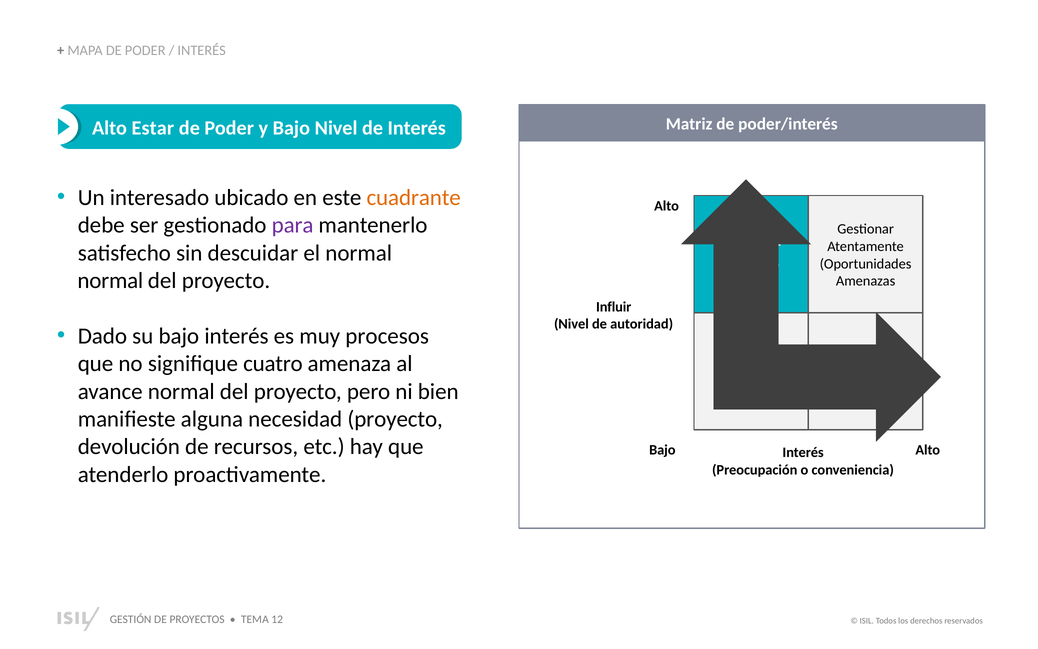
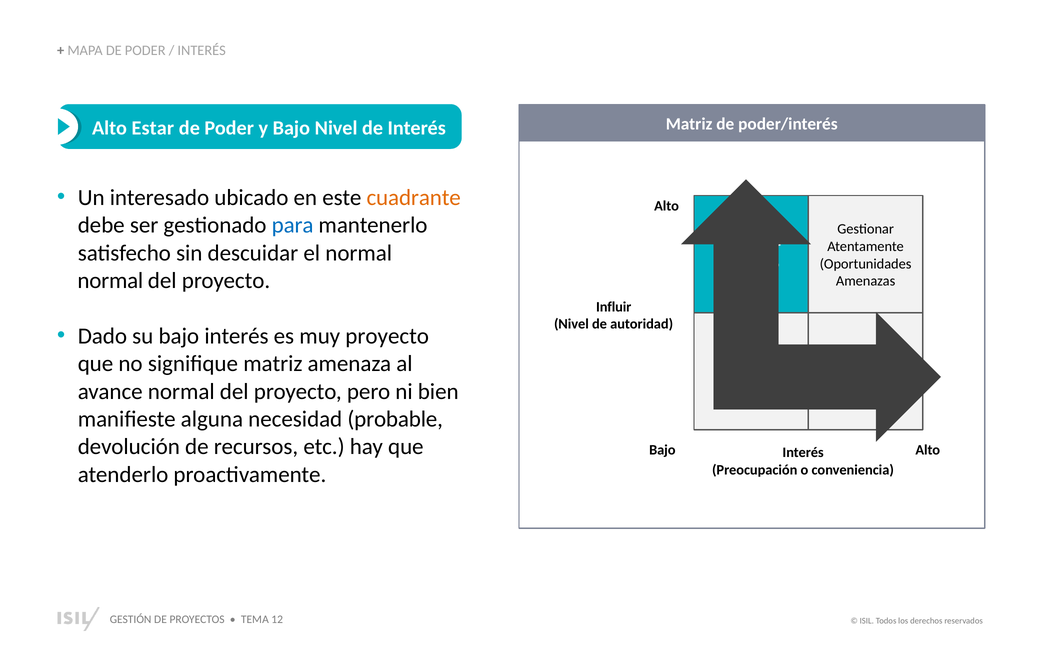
para colour: purple -> blue
muy procesos: procesos -> proyecto
signifique cuatro: cuatro -> matriz
necesidad proyecto: proyecto -> probable
